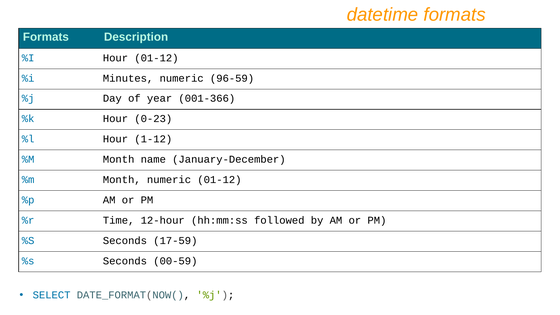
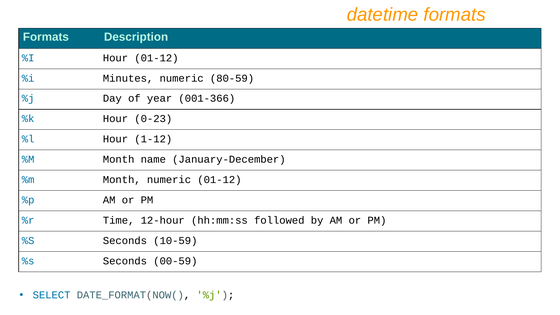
96-59: 96-59 -> 80-59
17-59: 17-59 -> 10-59
